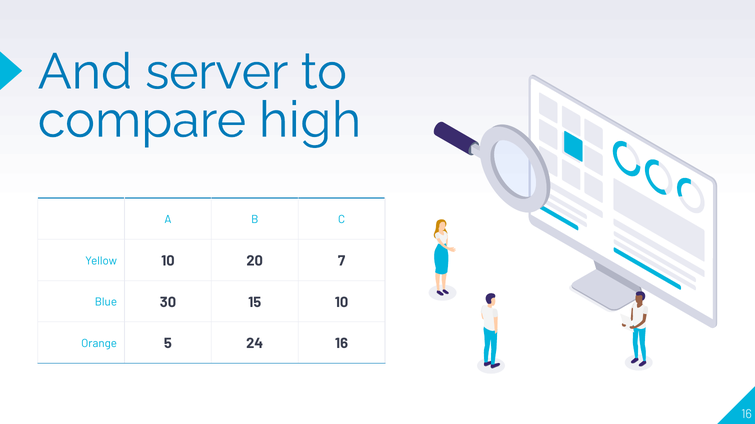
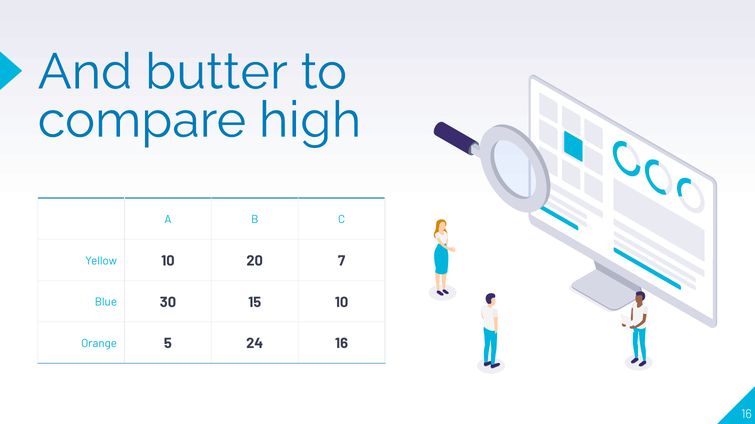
server: server -> butter
